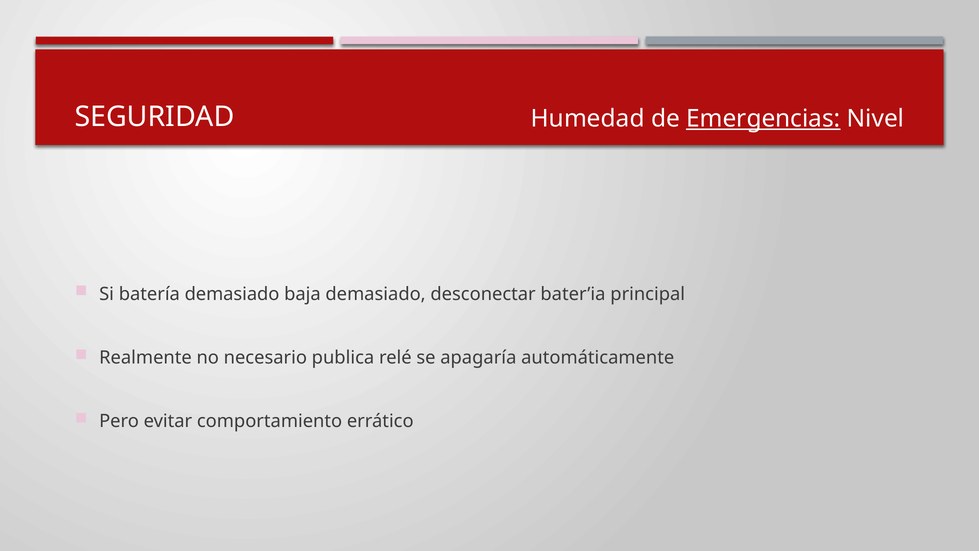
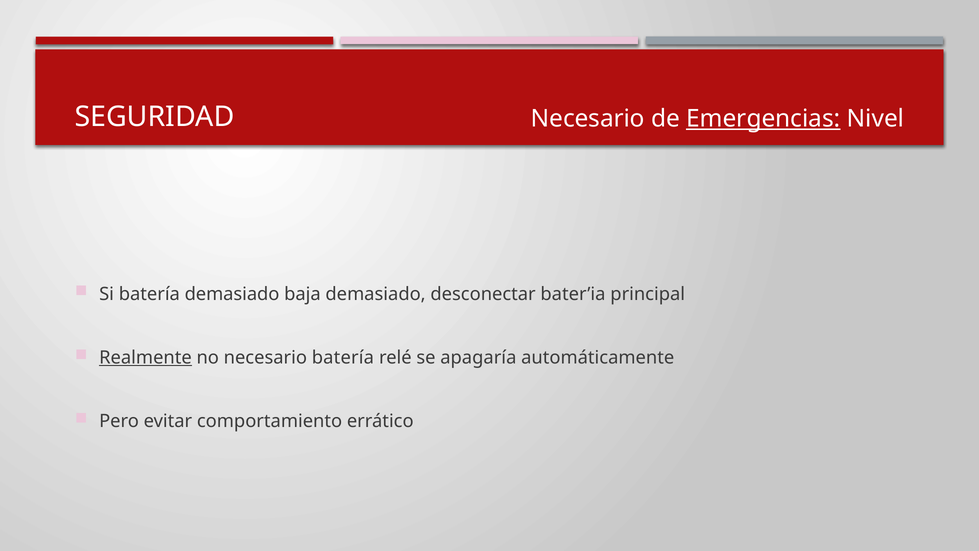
Humedad at (588, 119): Humedad -> Necesario
Realmente underline: none -> present
necesario publica: publica -> batería
